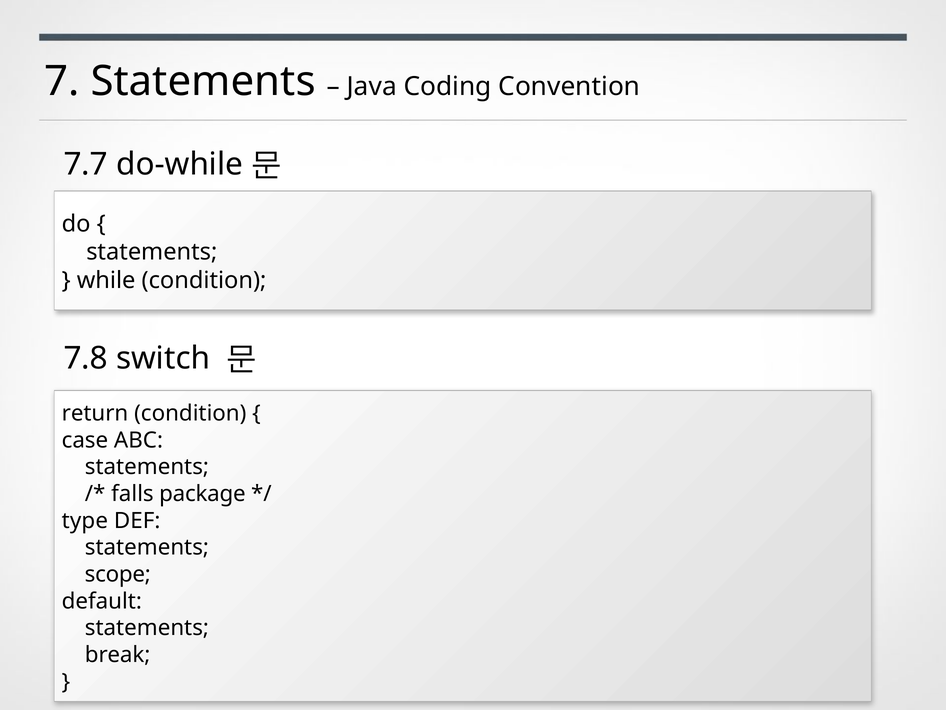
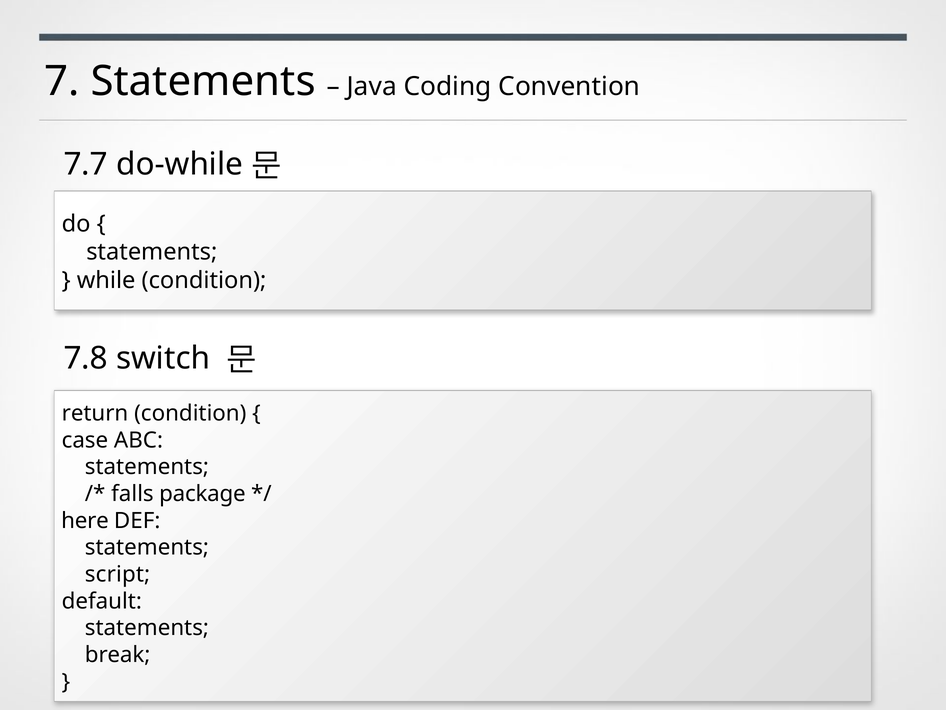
type: type -> here
scope: scope -> script
